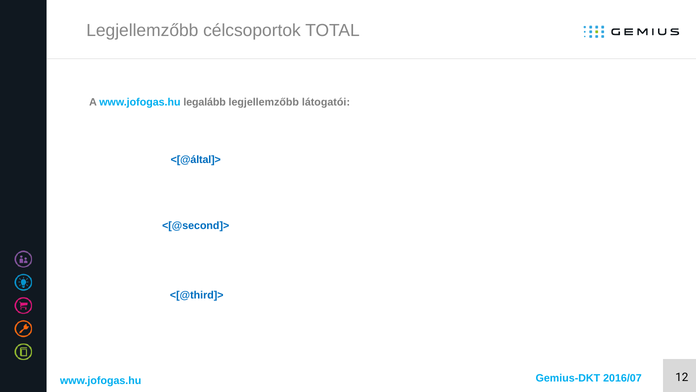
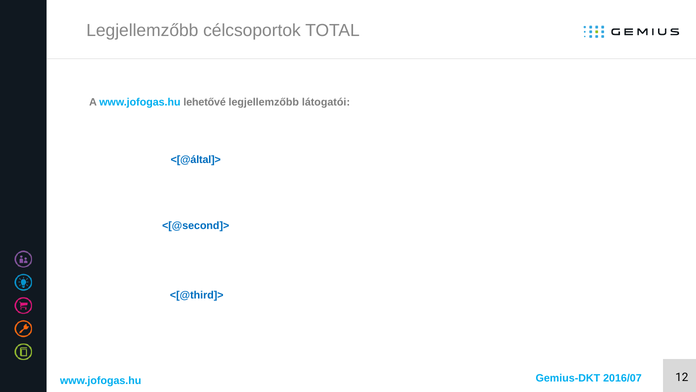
legalább: legalább -> lehetővé
